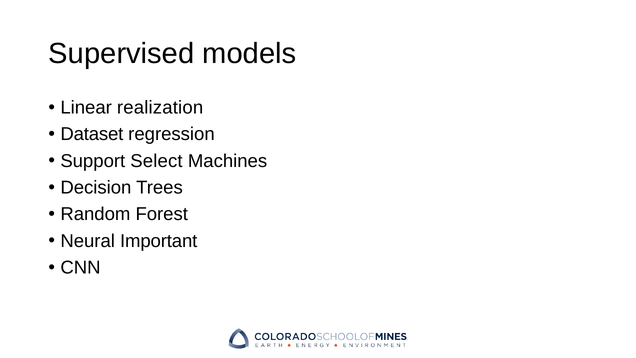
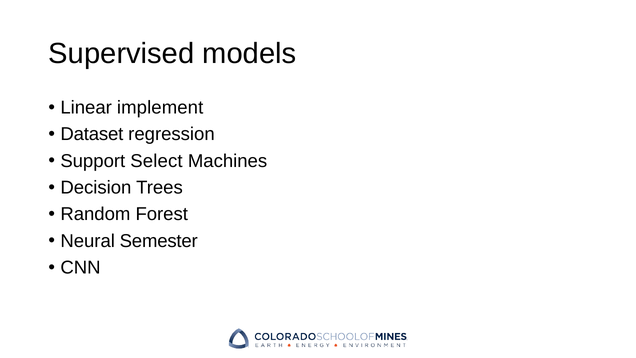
realization: realization -> implement
Important: Important -> Semester
